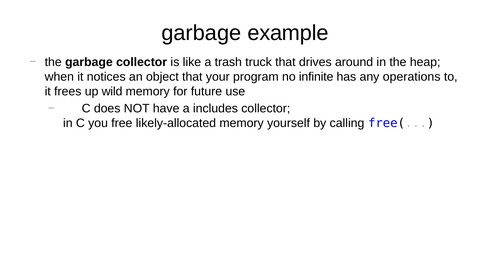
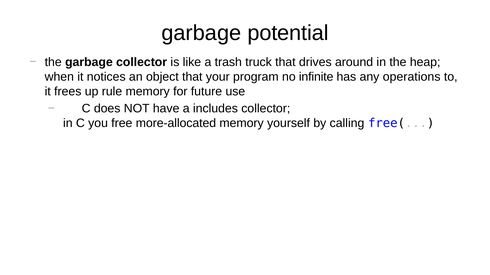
example: example -> potential
wild: wild -> rule
likely-allocated: likely-allocated -> more-allocated
